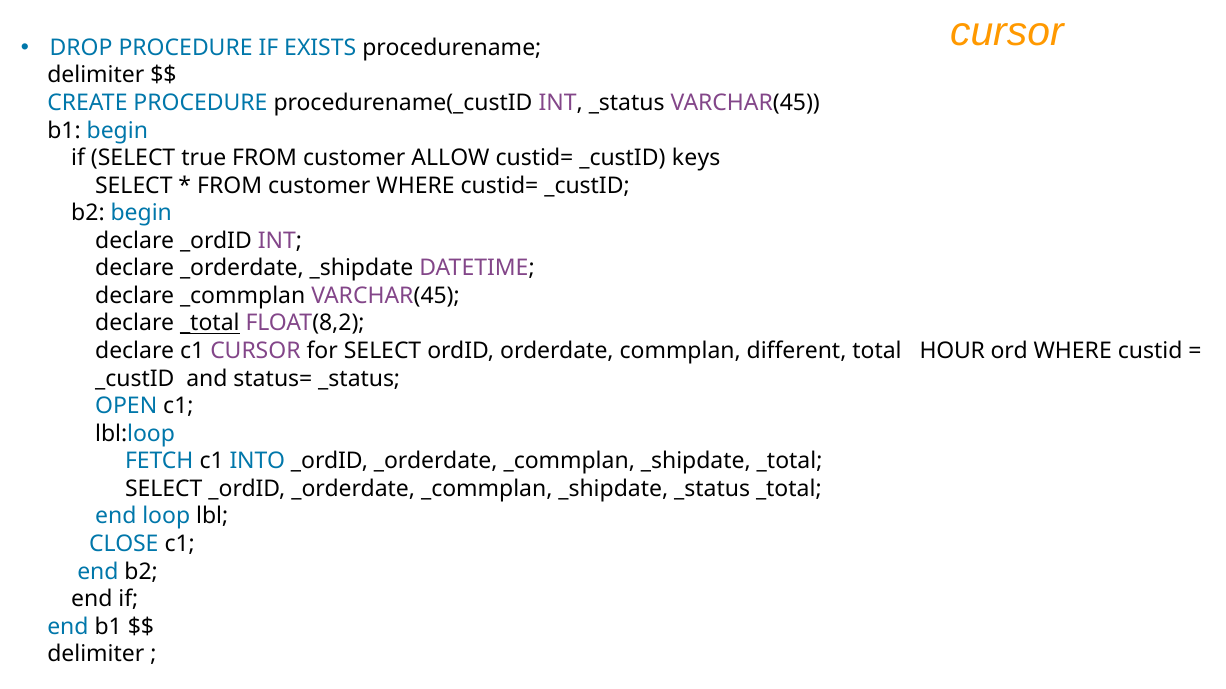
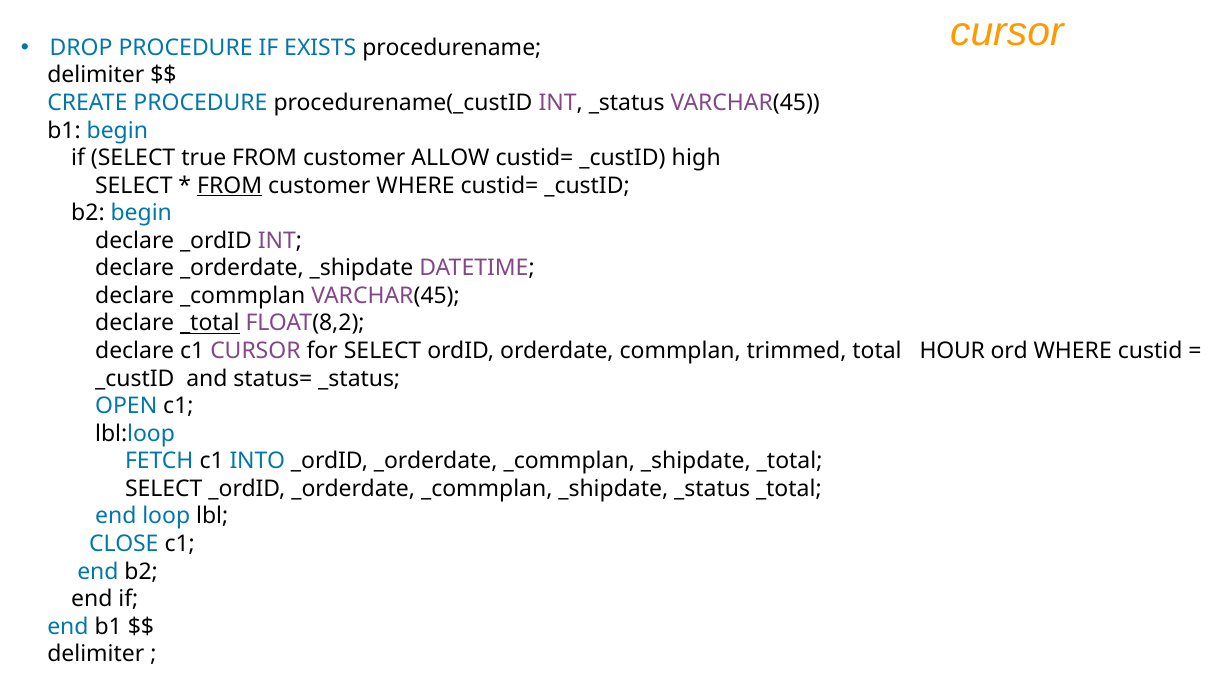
keys: keys -> high
FROM at (230, 186) underline: none -> present
different: different -> trimmed
